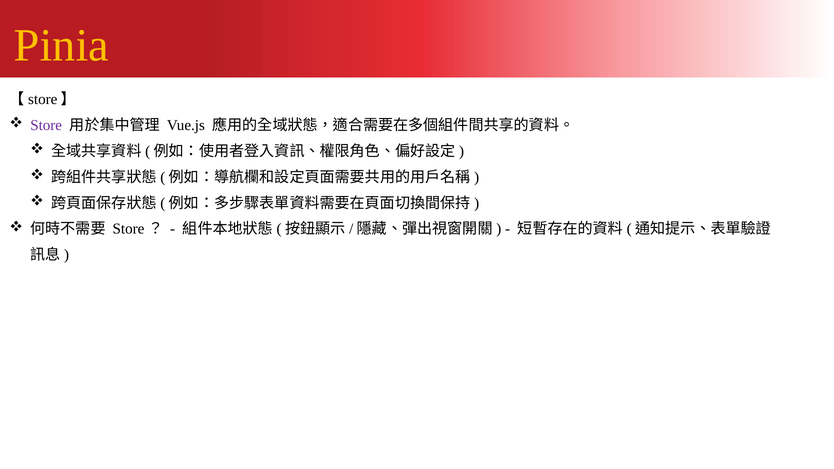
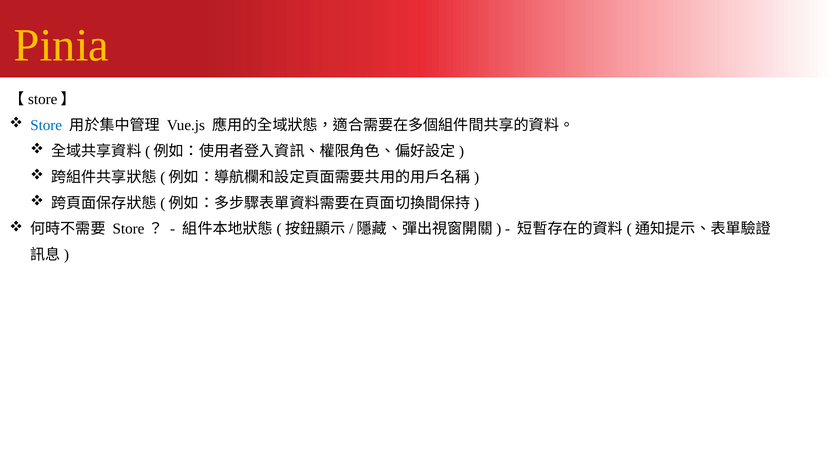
Store colour: purple -> blue
